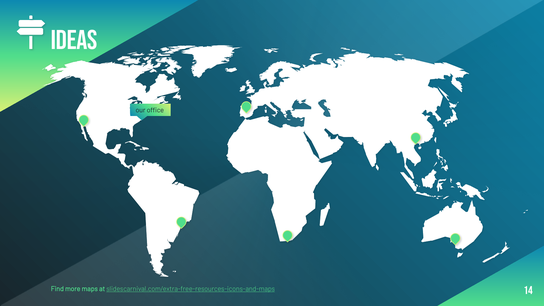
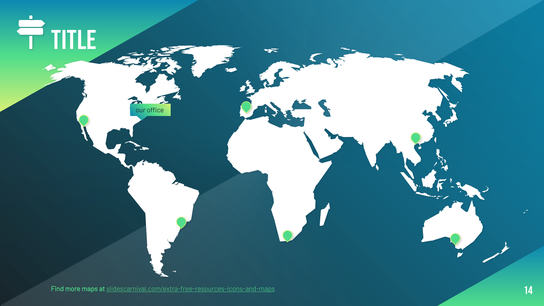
Ideas: Ideas -> Title
